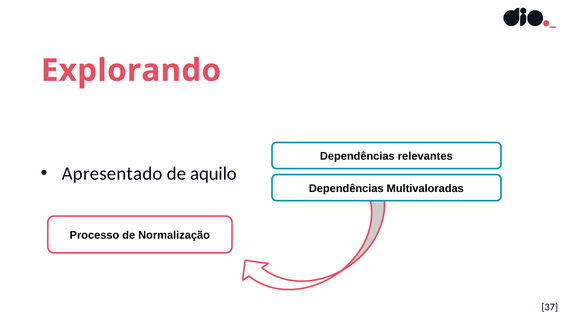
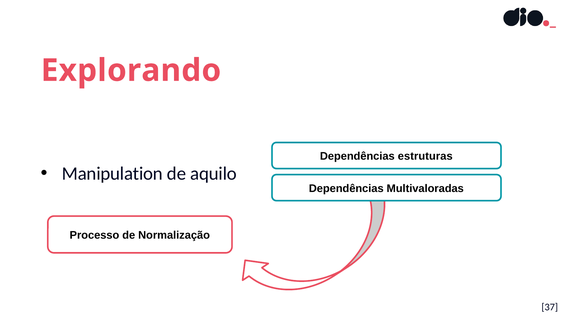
relevantes: relevantes -> estruturas
Apresentado: Apresentado -> Manipulation
